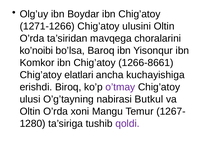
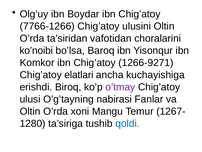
1271-1266: 1271-1266 -> 7766-1266
mavqega: mavqega -> vafotidan
1266-8661: 1266-8661 -> 1266-9271
Butkul: Butkul -> Fanlar
qoldi colour: purple -> blue
